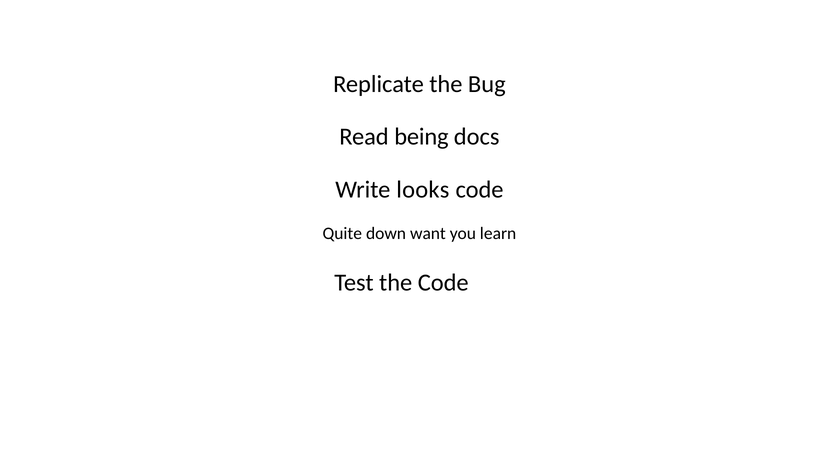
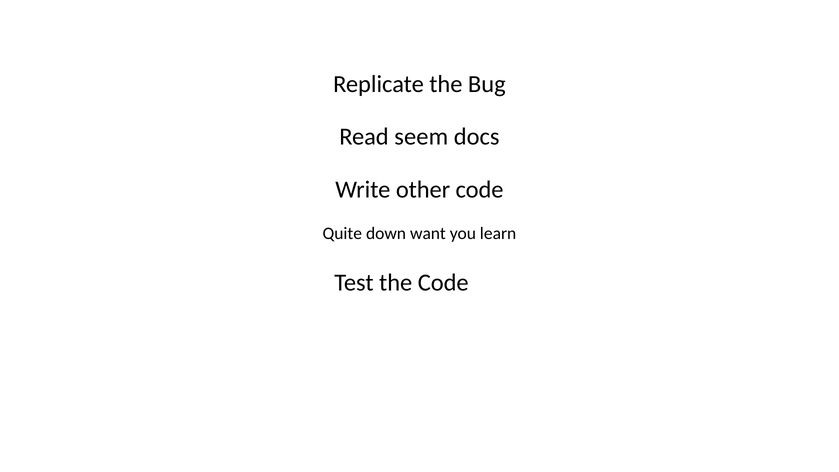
being: being -> seem
looks: looks -> other
